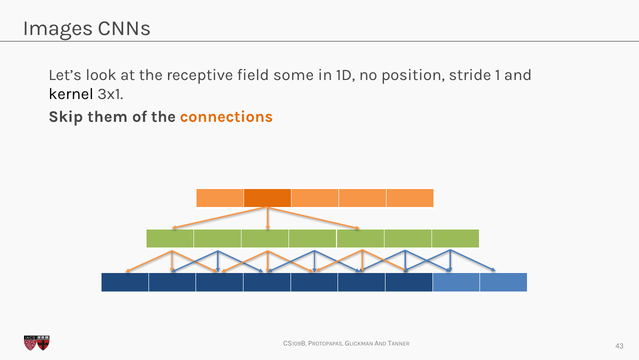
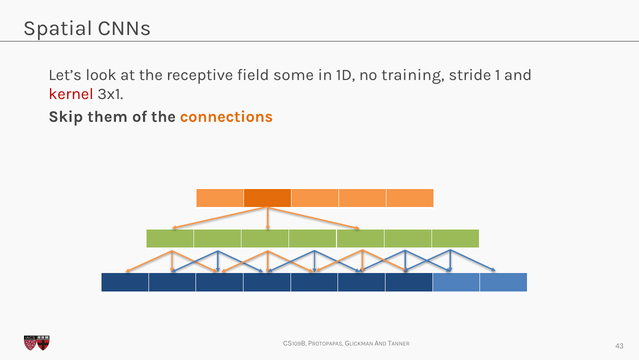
Images: Images -> Spatial
position: position -> training
kernel colour: black -> red
